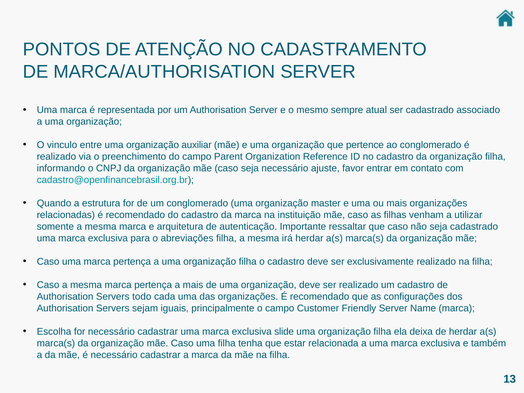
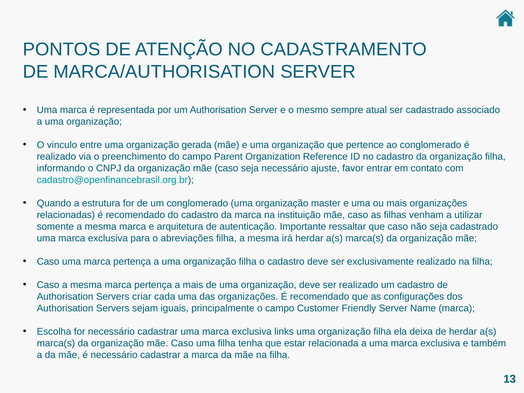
auxiliar: auxiliar -> gerada
todo: todo -> criar
slide: slide -> links
